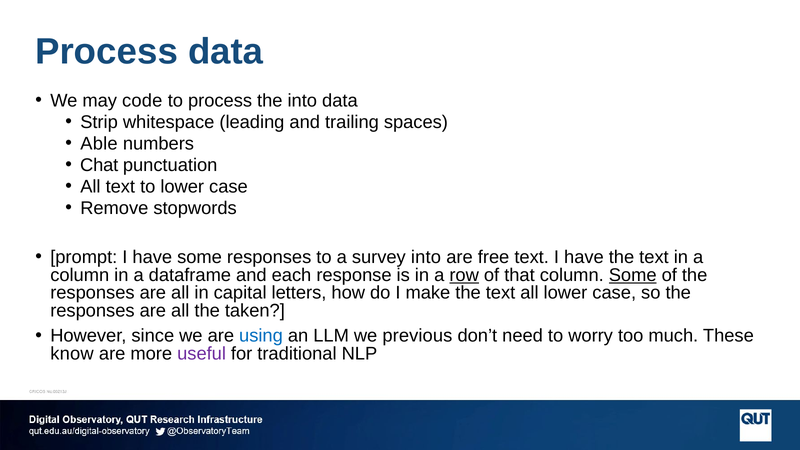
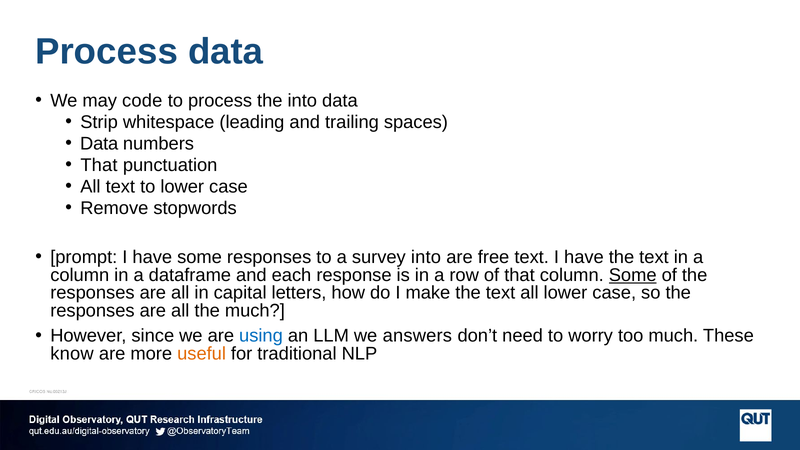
Able at (99, 144): Able -> Data
Chat at (99, 165): Chat -> That
row underline: present -> none
the taken: taken -> much
previous: previous -> answers
useful colour: purple -> orange
